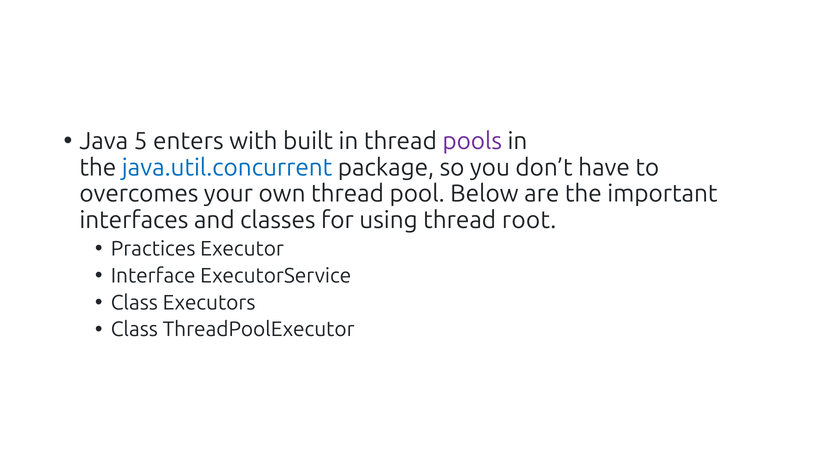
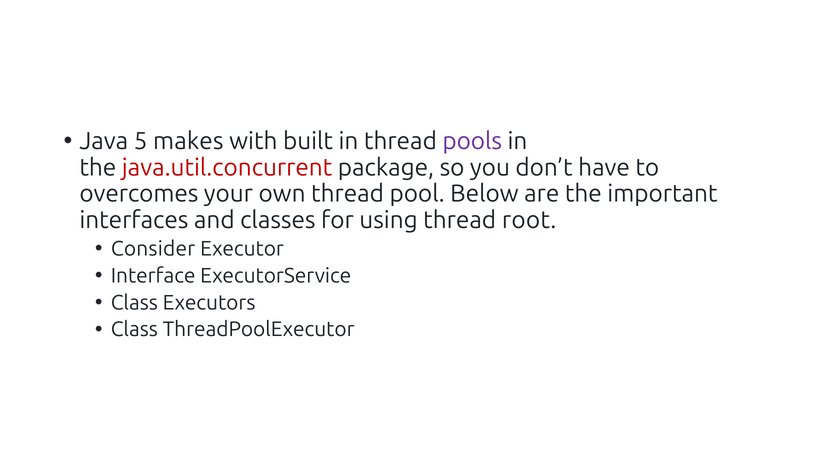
enters: enters -> makes
java.util.concurrent colour: blue -> red
Practices: Practices -> Consider
